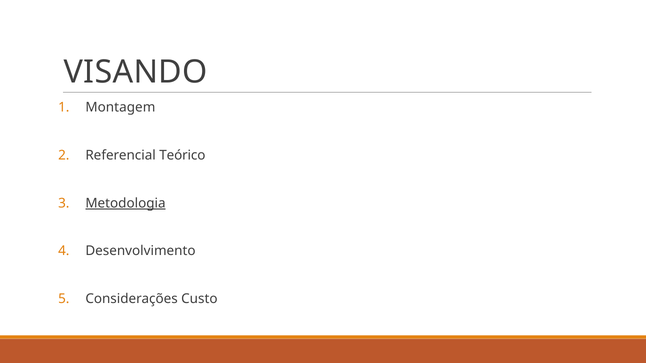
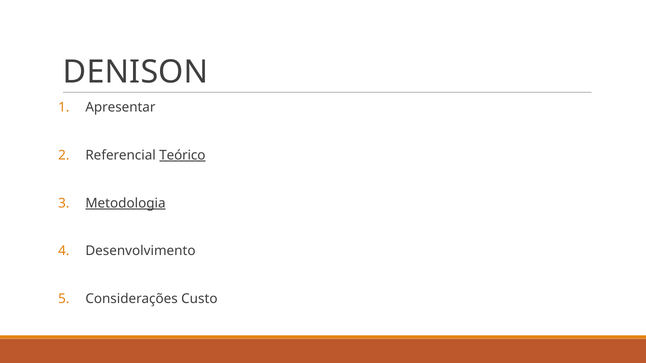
VISANDO: VISANDO -> DENISON
Montagem: Montagem -> Apresentar
Teórico underline: none -> present
